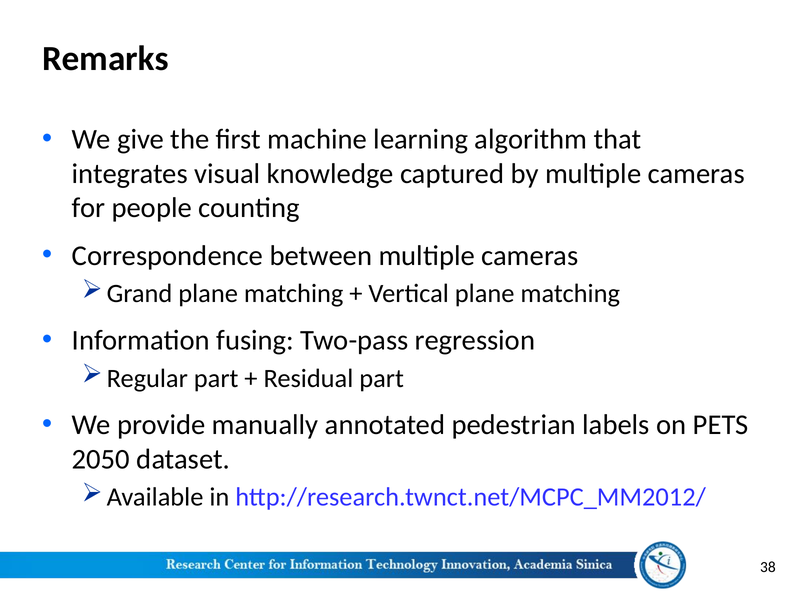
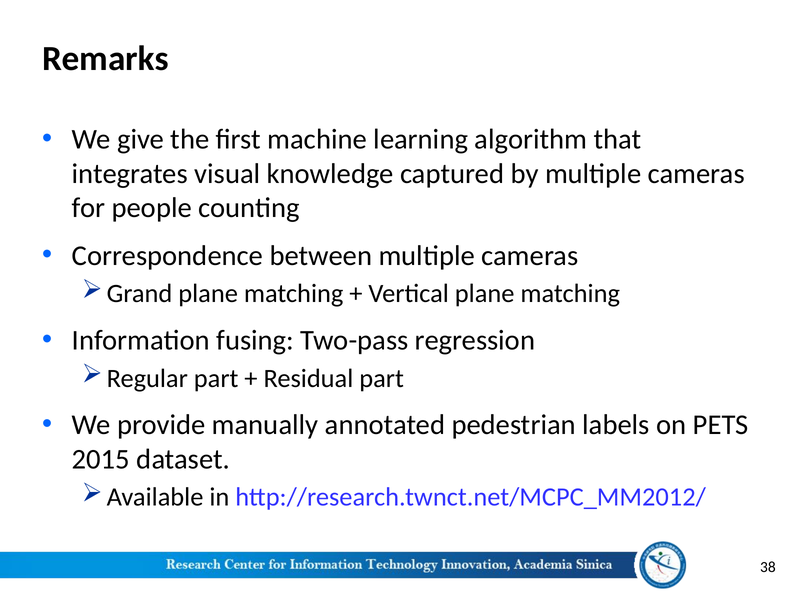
2050: 2050 -> 2015
